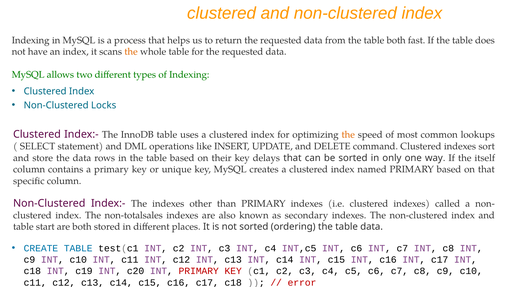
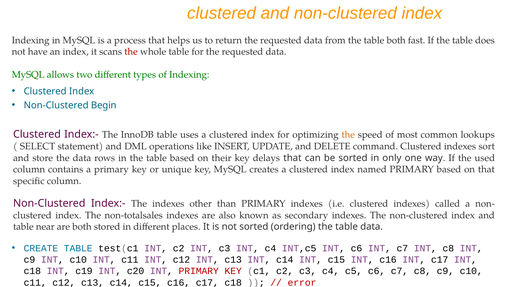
the at (131, 52) colour: orange -> red
Locks: Locks -> Begin
itself: itself -> used
start: start -> near
